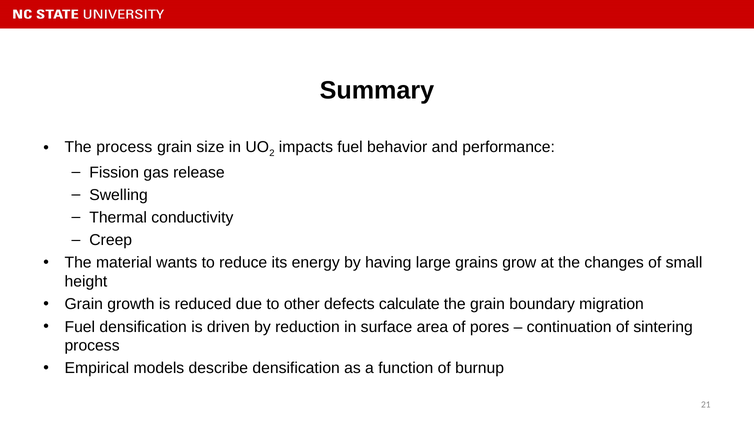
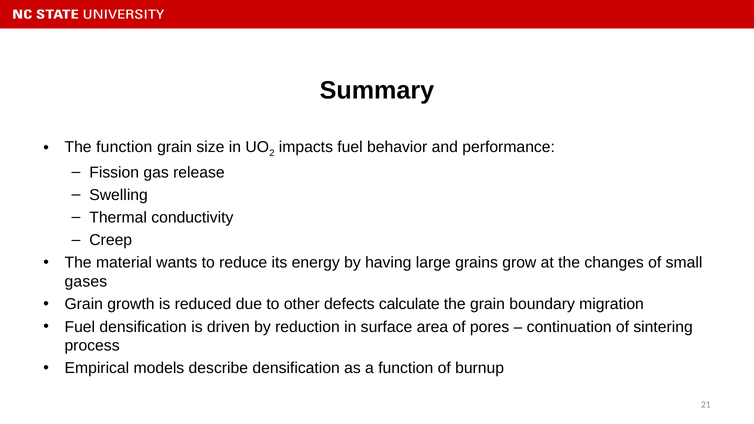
The process: process -> function
height: height -> gases
